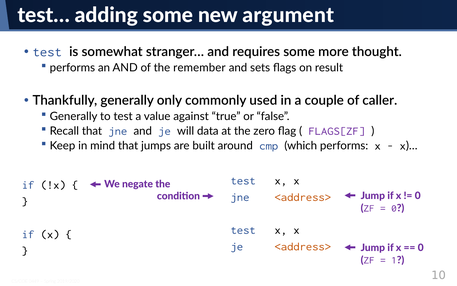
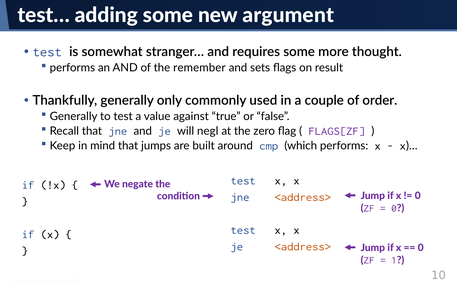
caller: caller -> order
data: data -> negl
